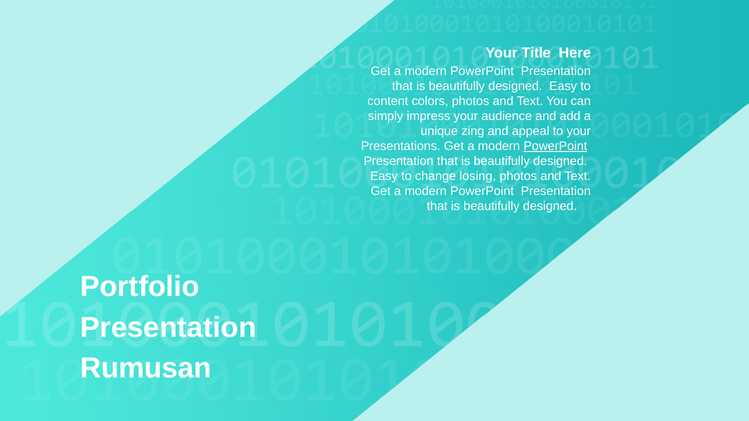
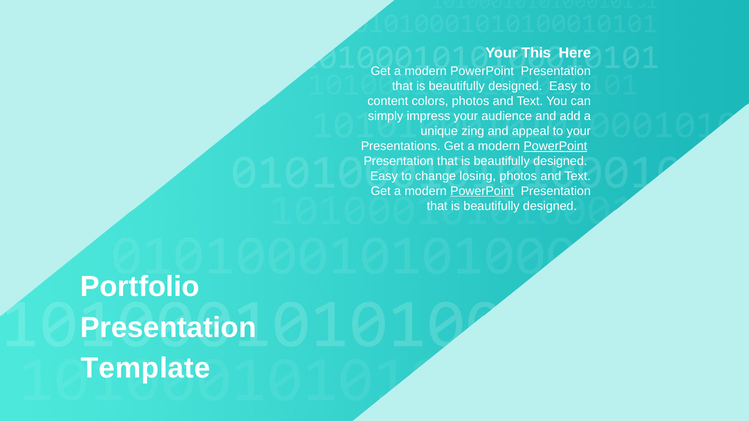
Title: Title -> This
PowerPoint at (482, 191) underline: none -> present
Rumusan: Rumusan -> Template
